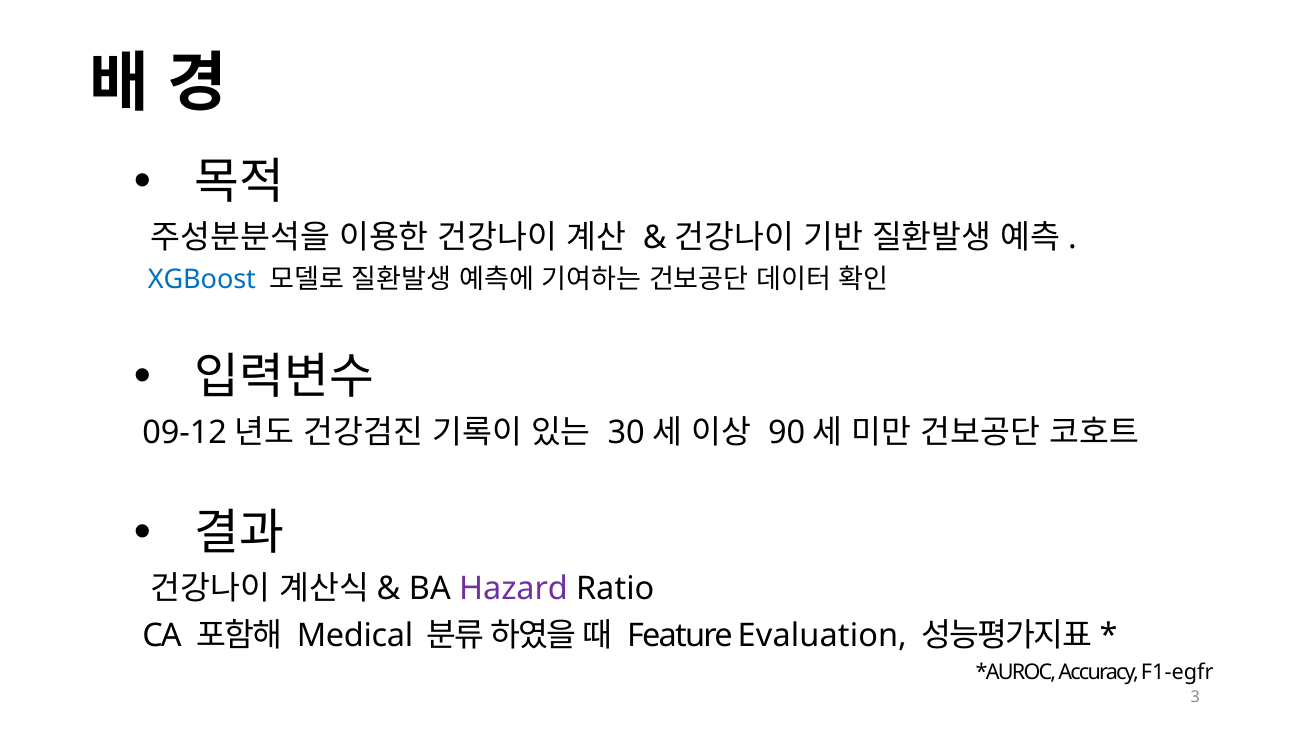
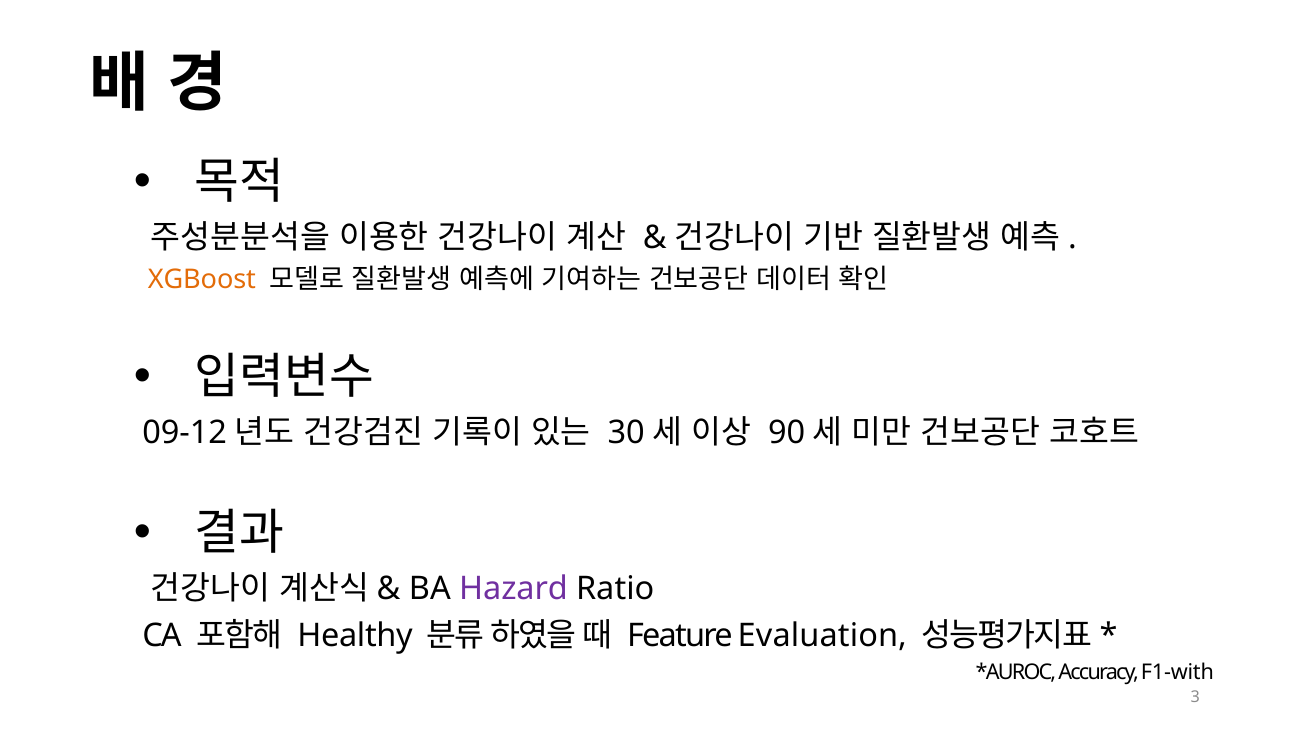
XGBoost colour: blue -> orange
Medical: Medical -> Healthy
F1-egfr: F1-egfr -> F1-with
